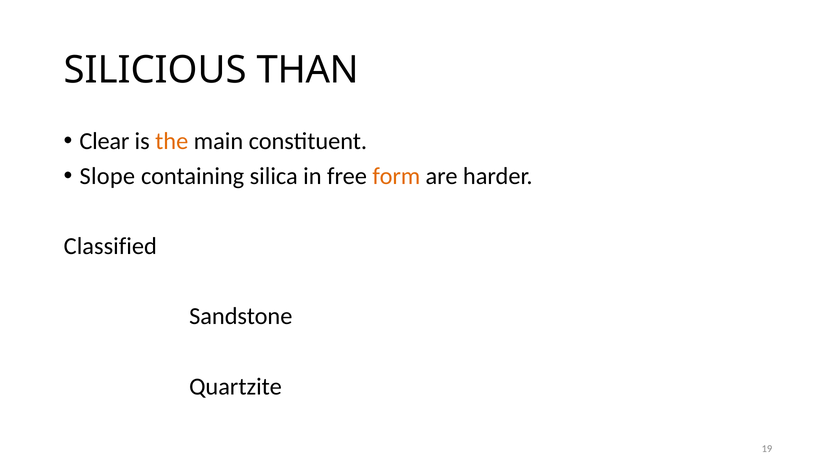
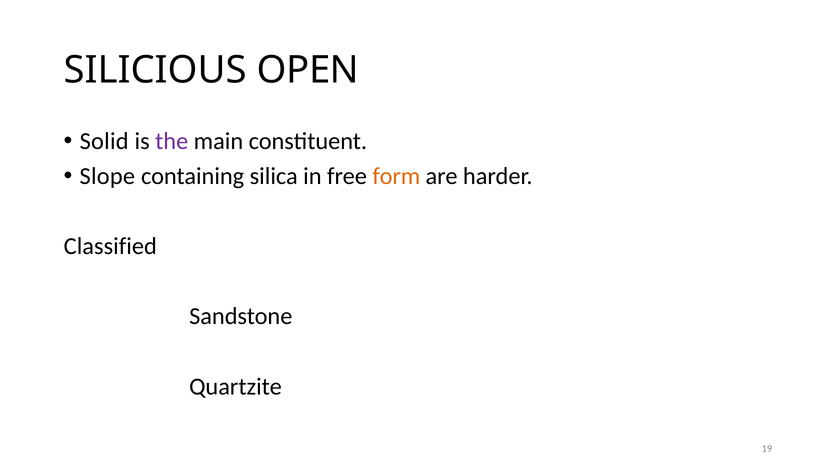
THAN: THAN -> OPEN
Clear: Clear -> Solid
the colour: orange -> purple
